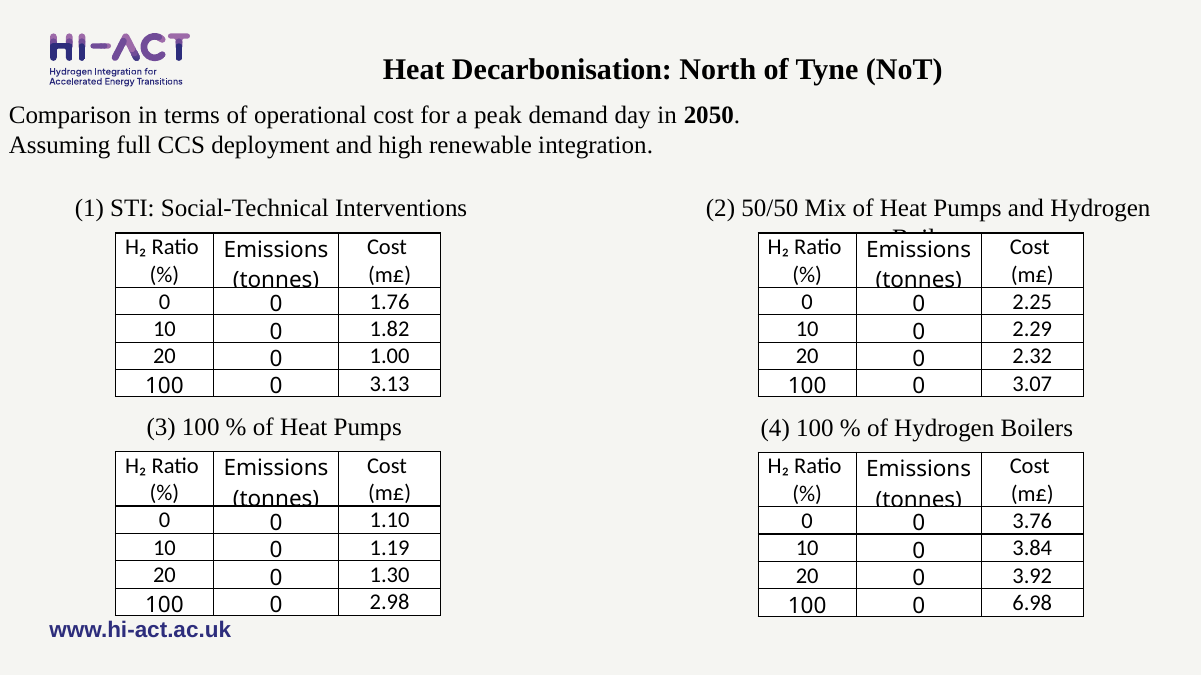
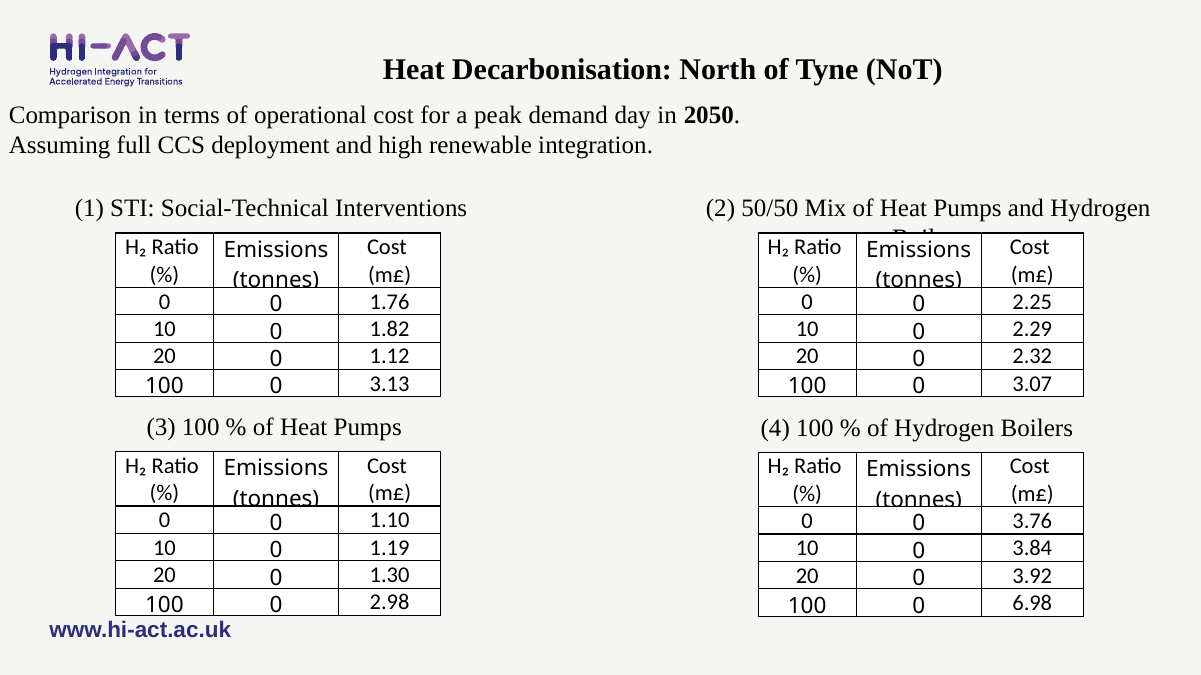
1.00: 1.00 -> 1.12
